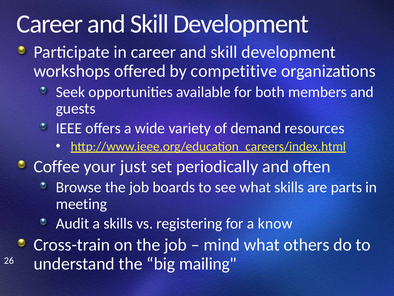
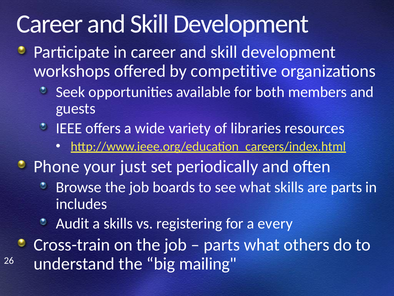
demand: demand -> libraries
Coffee: Coffee -> Phone
meeting: meeting -> includes
know: know -> every
mind at (222, 244): mind -> parts
